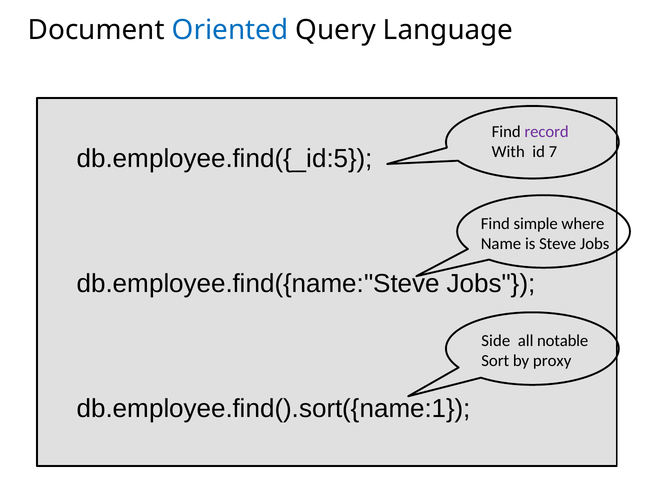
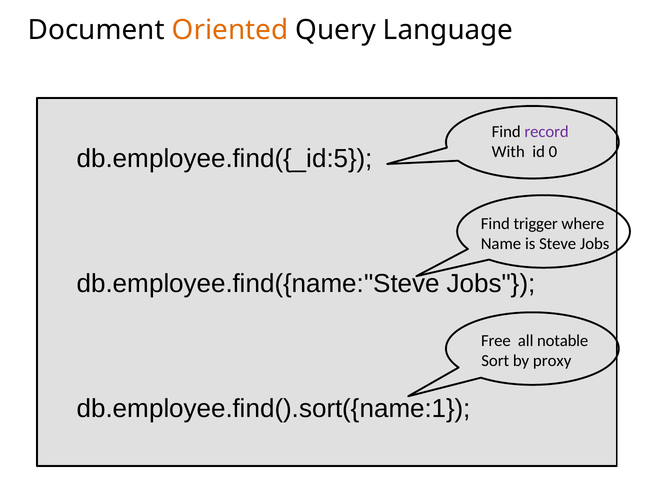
Oriented colour: blue -> orange
7: 7 -> 0
simple: simple -> trigger
Side: Side -> Free
